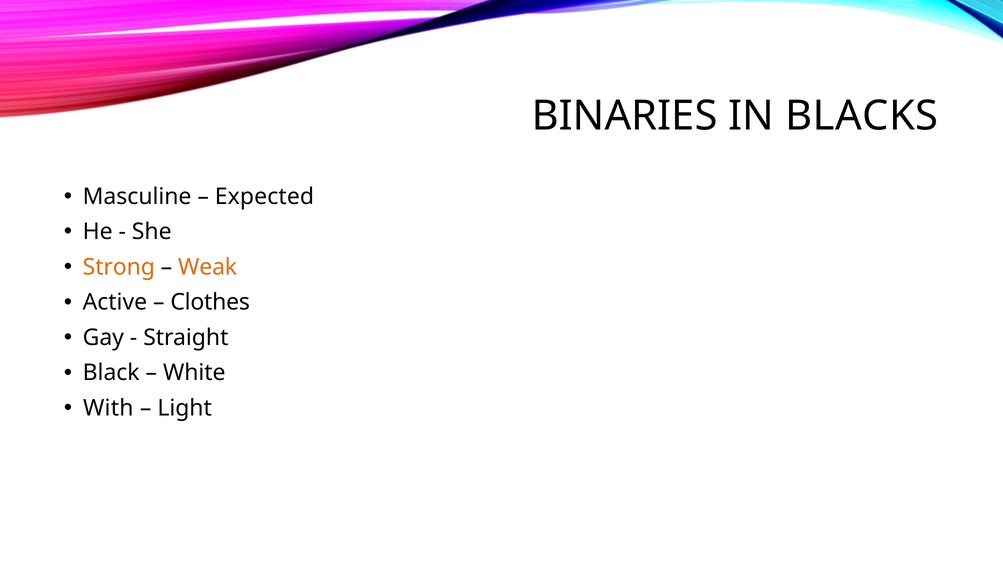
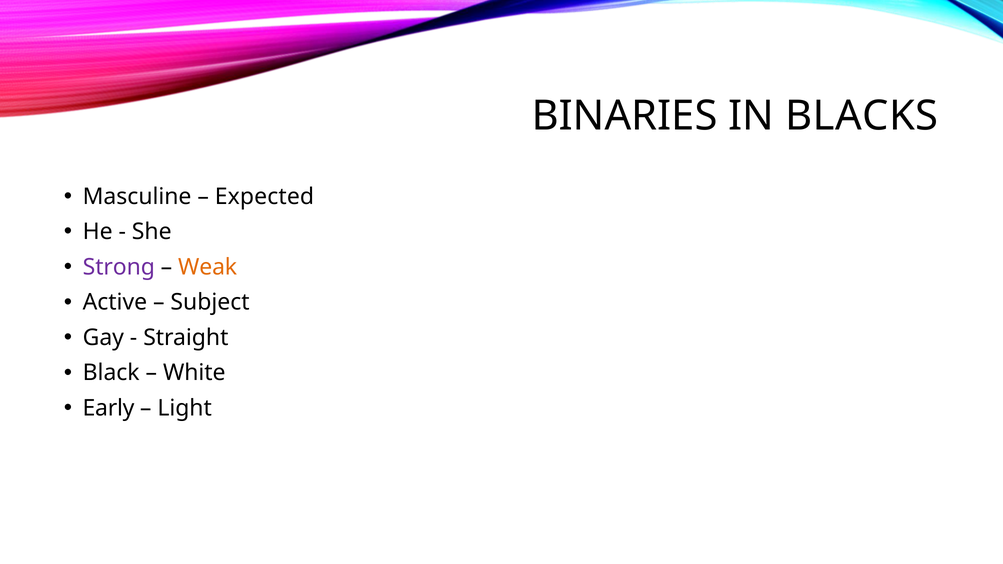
Strong colour: orange -> purple
Clothes: Clothes -> Subject
With: With -> Early
